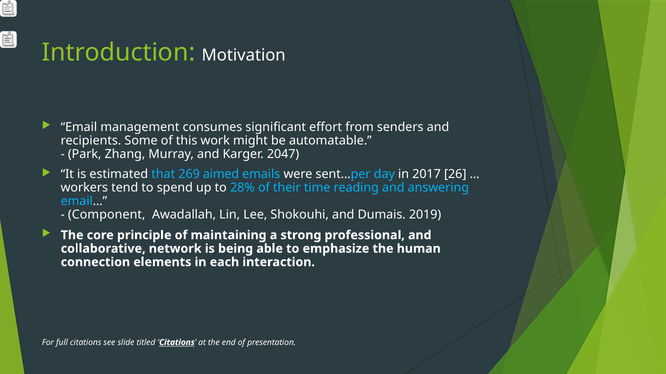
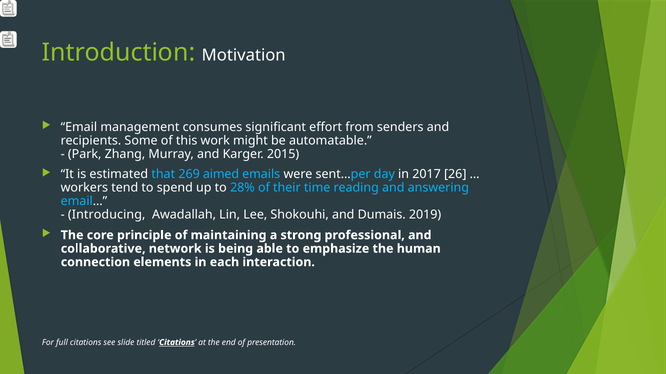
2047: 2047 -> 2015
Component: Component -> Introducing
